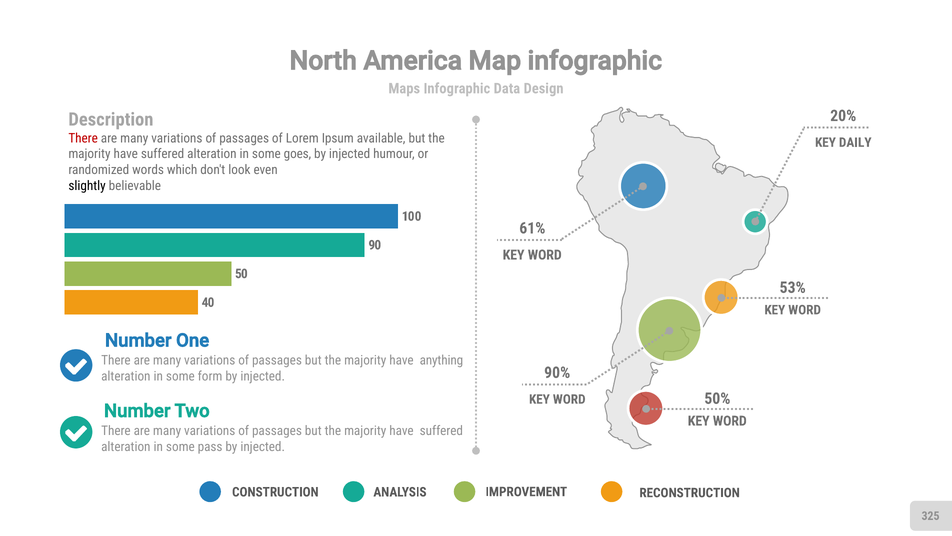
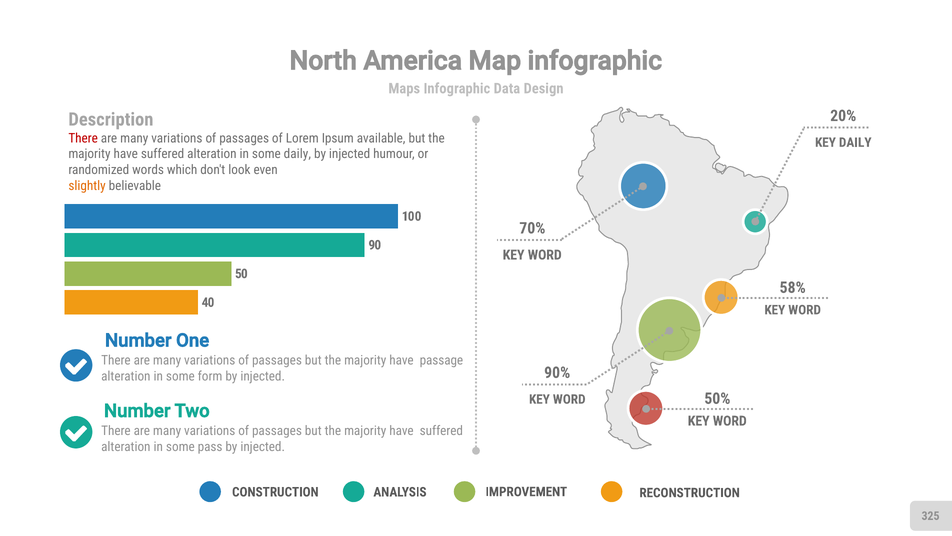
some goes: goes -> daily
slightly colour: black -> orange
61%: 61% -> 70%
53%: 53% -> 58%
anything: anything -> passage
